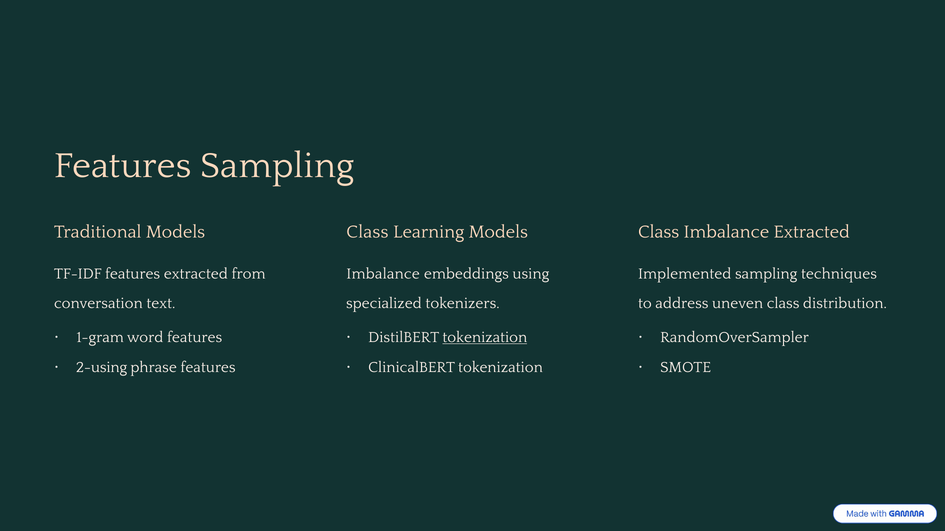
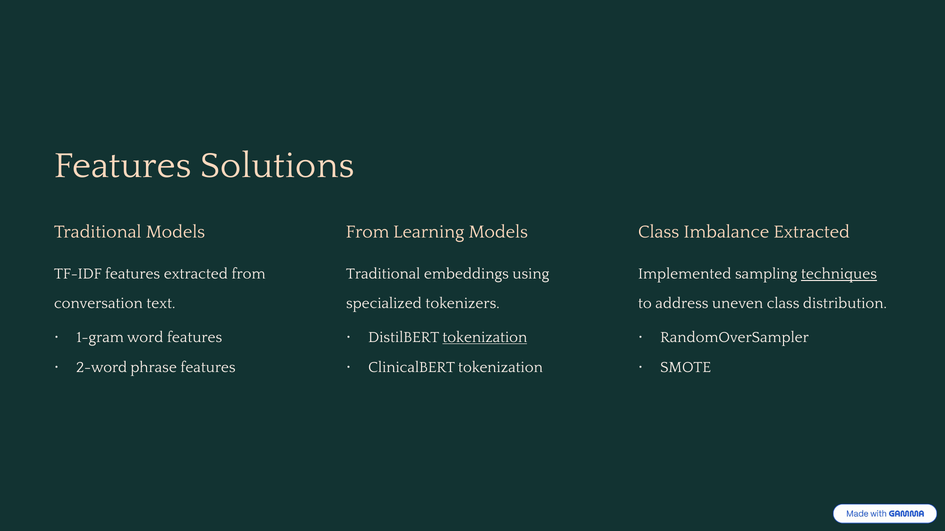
Features Sampling: Sampling -> Solutions
Class at (367, 232): Class -> From
Imbalance at (383, 274): Imbalance -> Traditional
techniques underline: none -> present
2-using: 2-using -> 2-word
